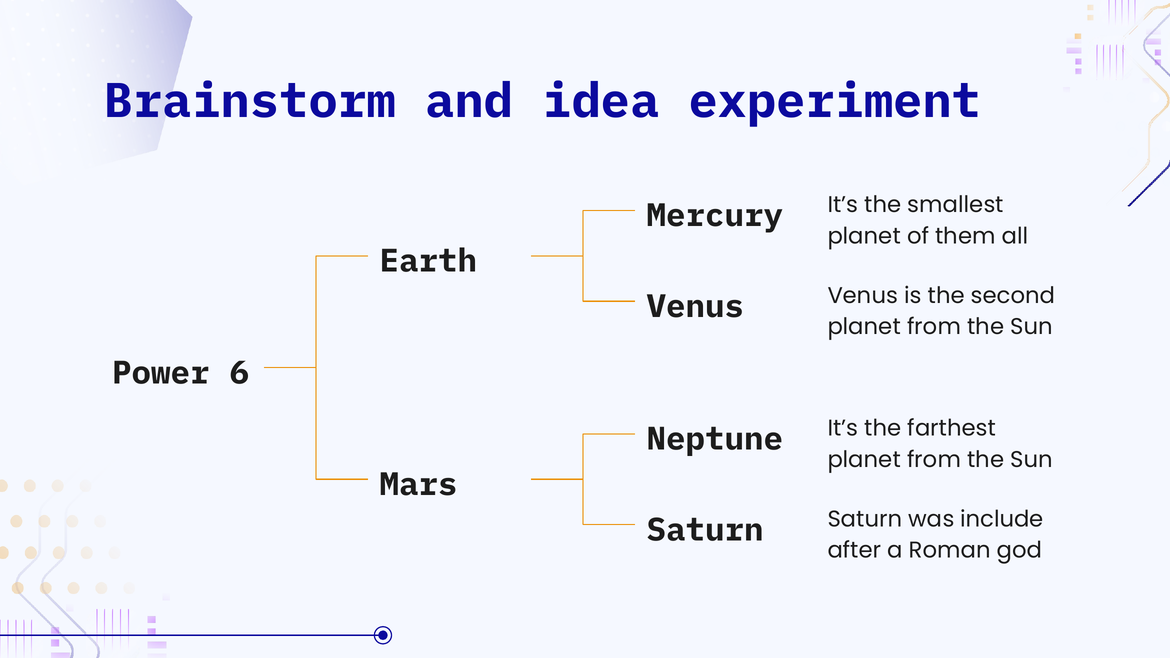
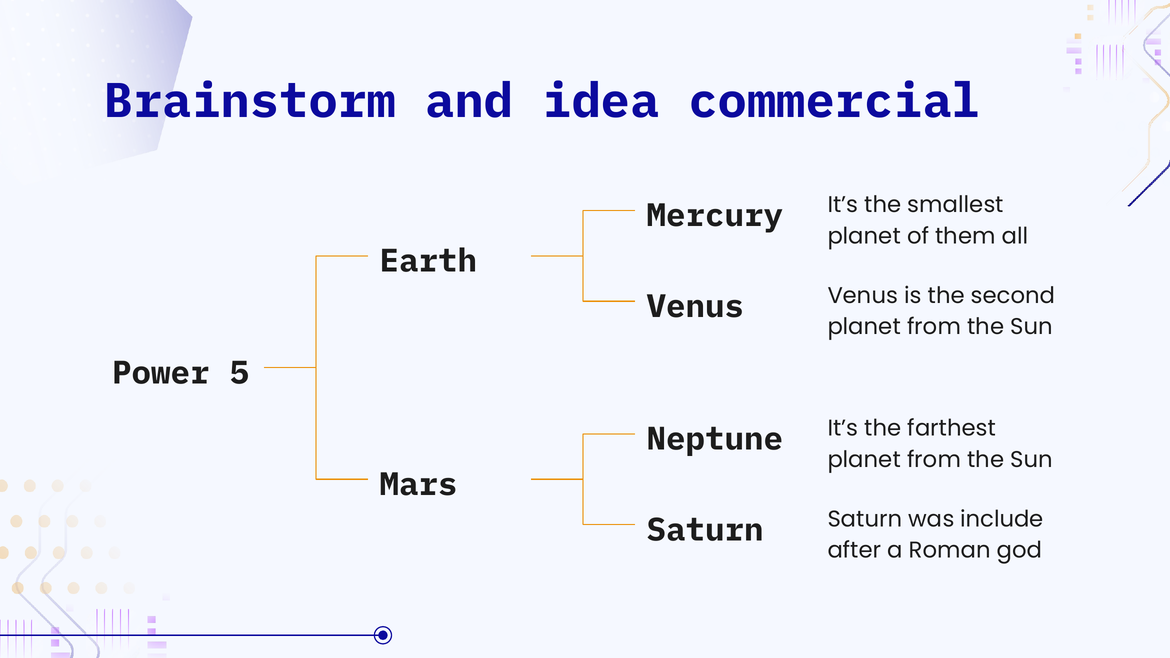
experiment: experiment -> commercial
6: 6 -> 5
